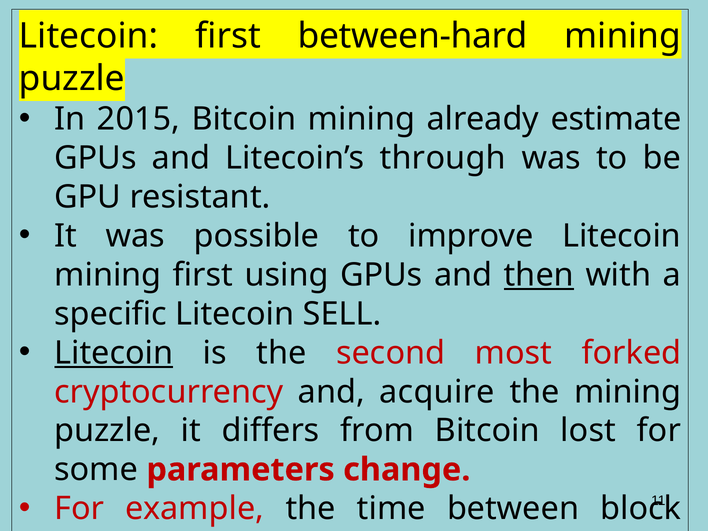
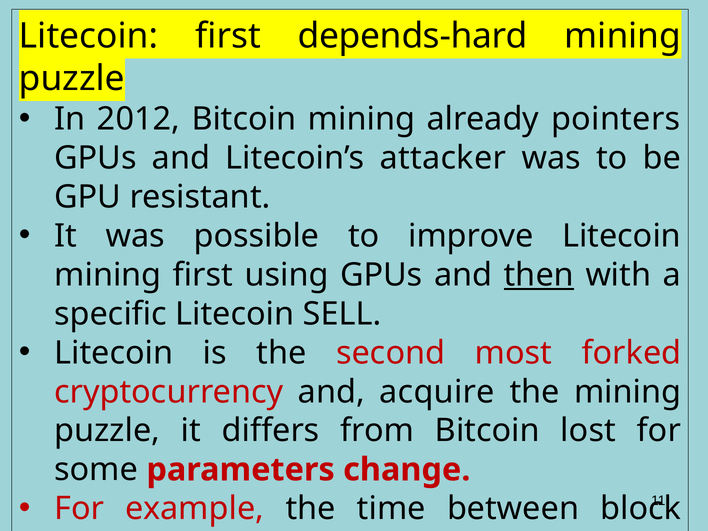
between-hard: between-hard -> depends-hard
2015: 2015 -> 2012
estimate: estimate -> pointers
through: through -> attacker
Litecoin at (114, 353) underline: present -> none
